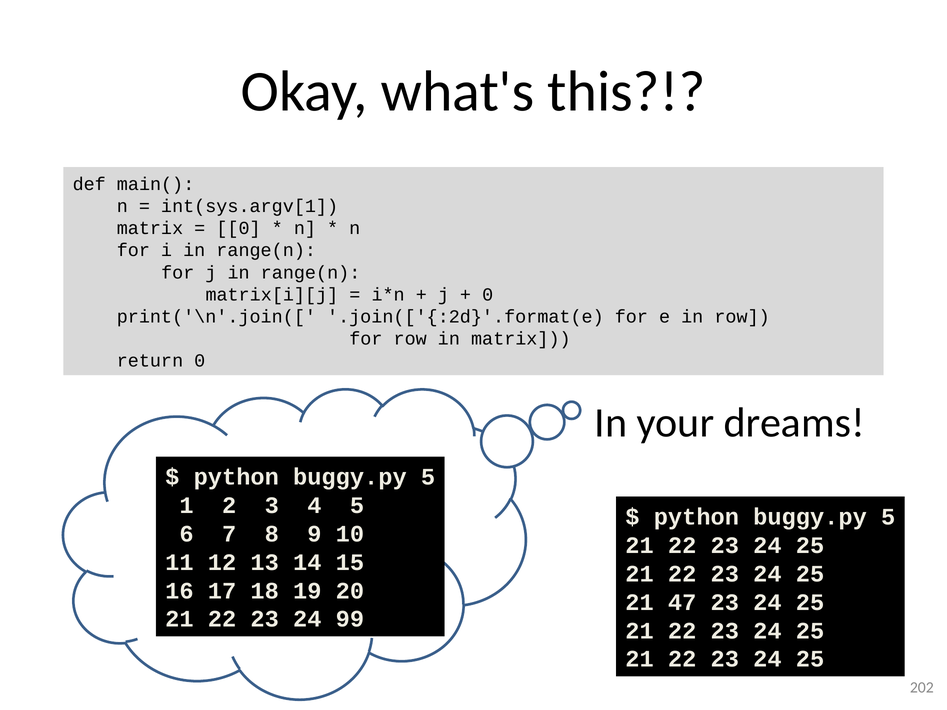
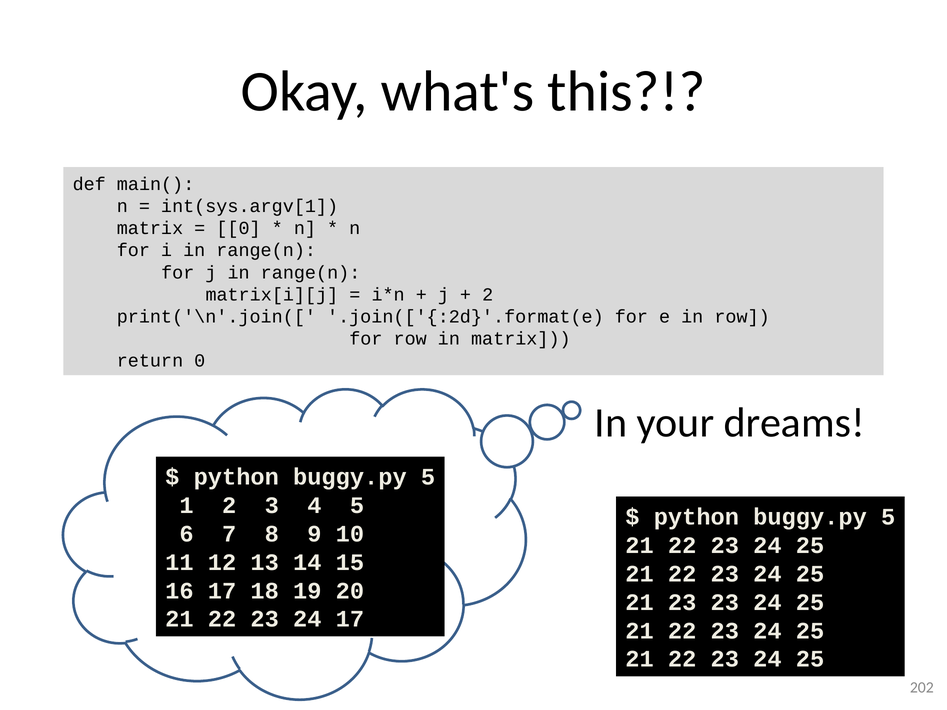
0 at (488, 295): 0 -> 2
21 47: 47 -> 23
24 99: 99 -> 17
